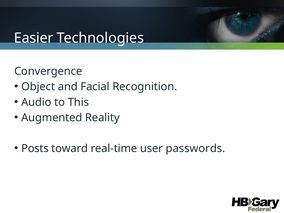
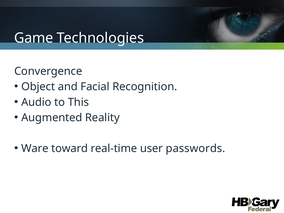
Easier: Easier -> Game
Posts: Posts -> Ware
